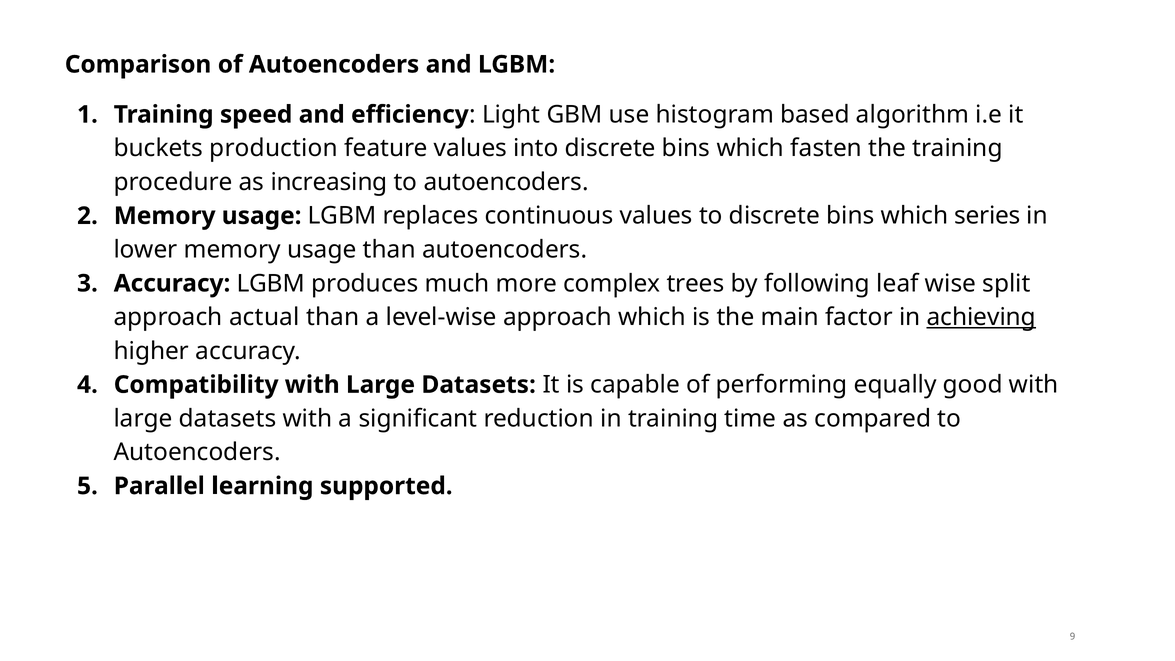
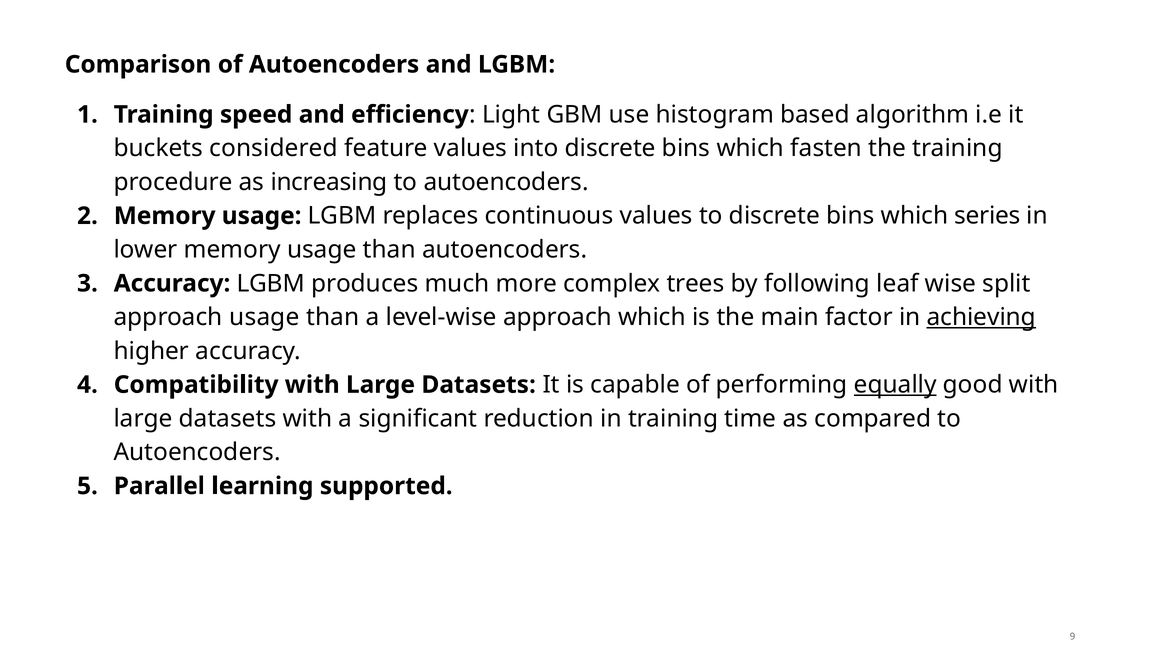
production: production -> considered
approach actual: actual -> usage
equally underline: none -> present
